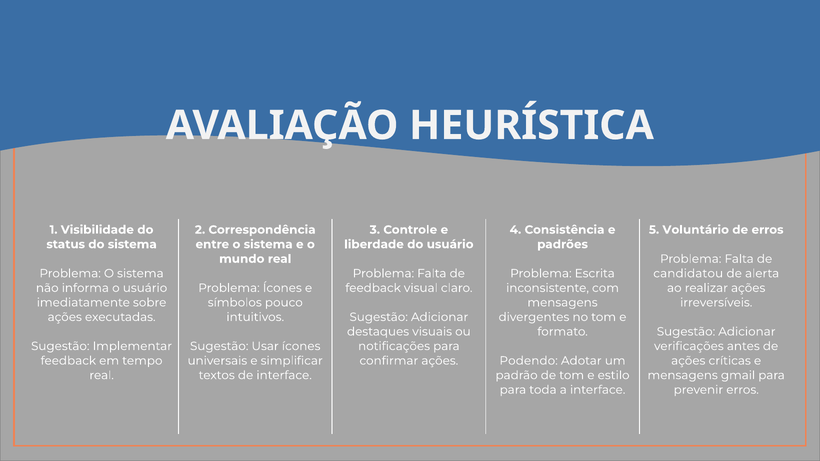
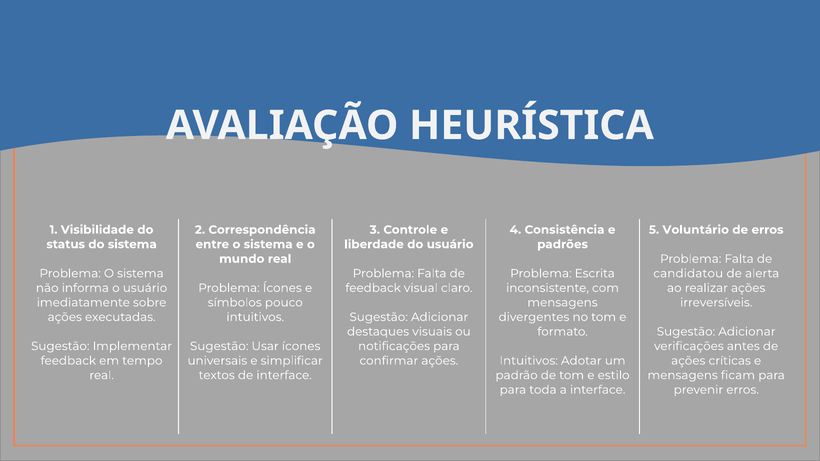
Podendo at (529, 361): Podendo -> Intuitivos
gmail: gmail -> ficam
